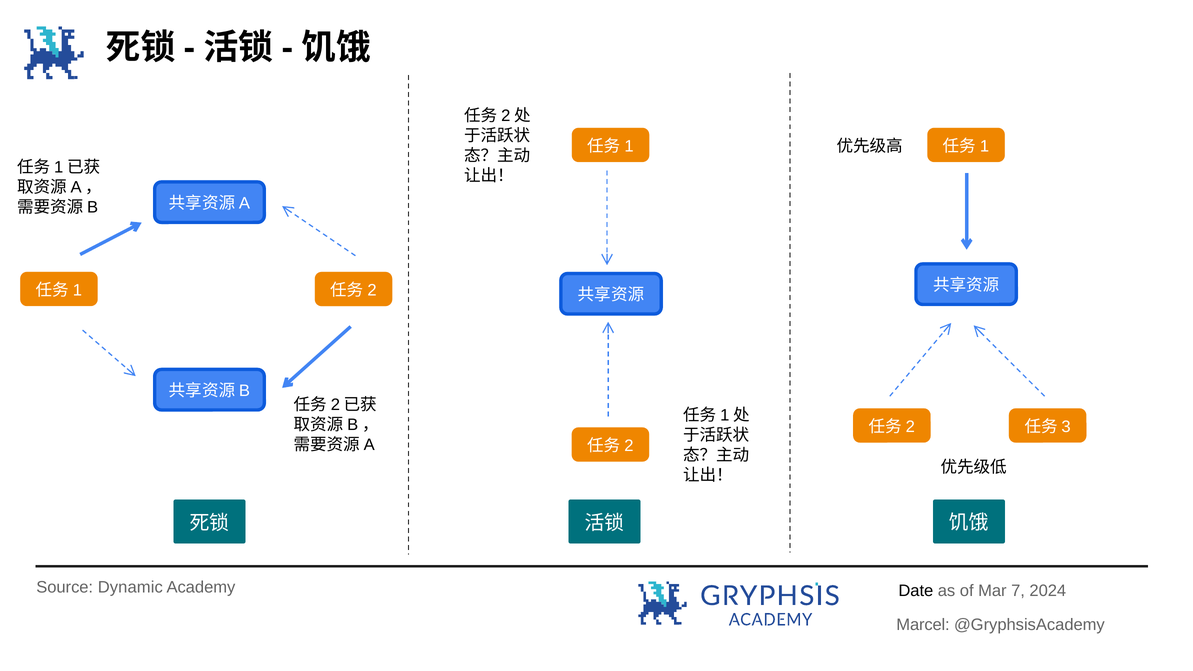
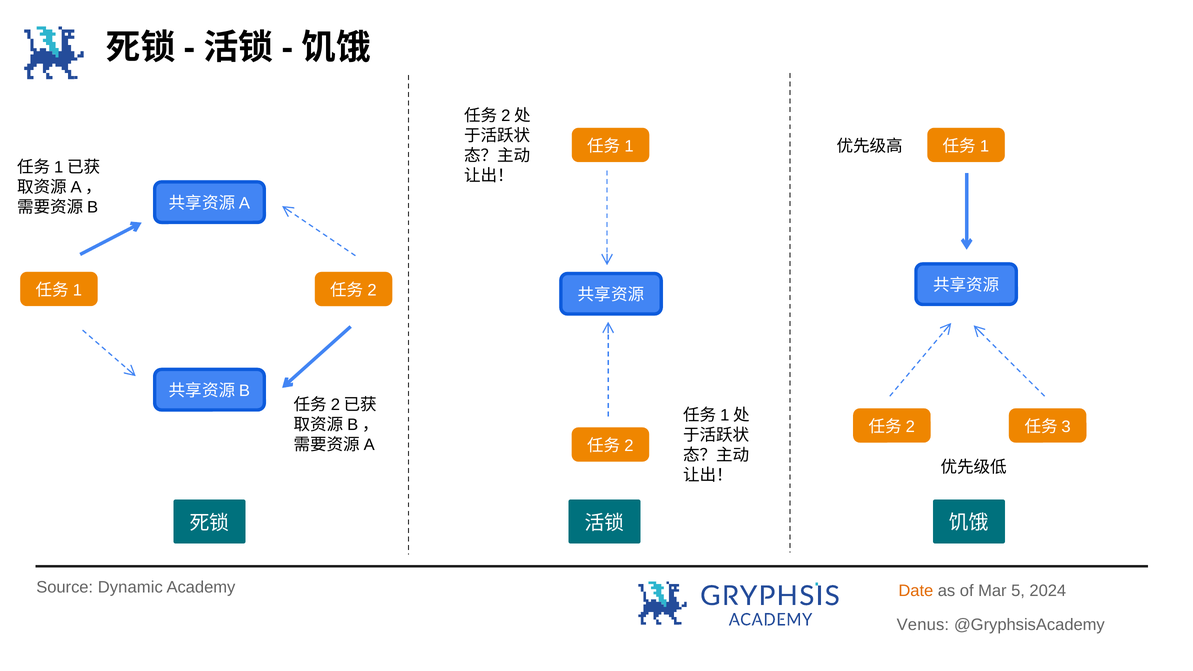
Date colour: black -> orange
7: 7 -> 5
Marcel: Marcel -> Venus
